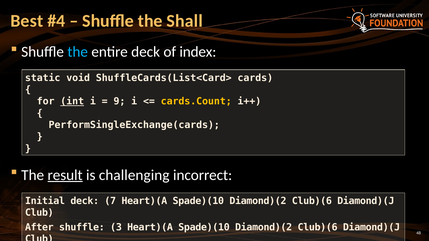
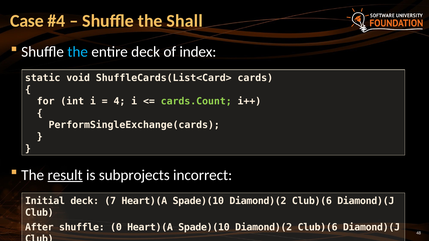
Best: Best -> Case
int underline: present -> none
9: 9 -> 4
cards.Count colour: yellow -> light green
challenging: challenging -> subprojects
3: 3 -> 0
